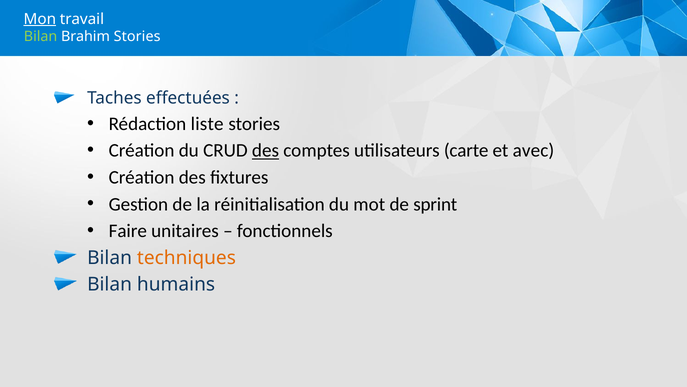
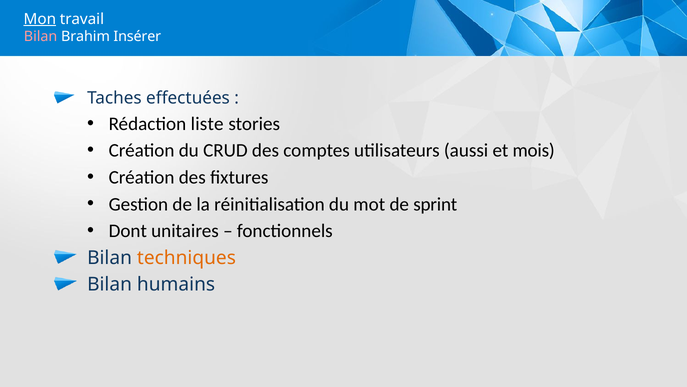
Bilan at (41, 36) colour: light green -> pink
Brahim Stories: Stories -> Insérer
des at (265, 150) underline: present -> none
carte: carte -> aussi
avec: avec -> mois
Faire: Faire -> Dont
